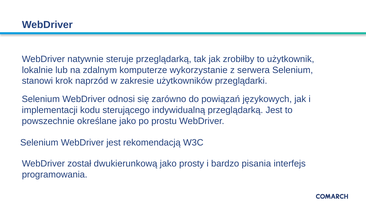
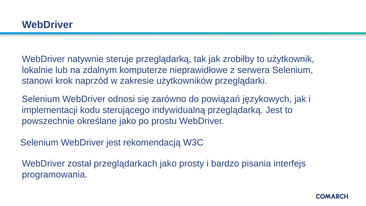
wykorzystanie: wykorzystanie -> nieprawidłowe
dwukierunkową: dwukierunkową -> przeglądarkach
